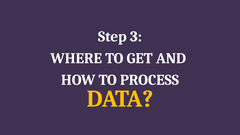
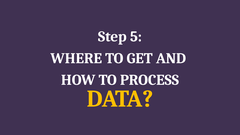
3: 3 -> 5
